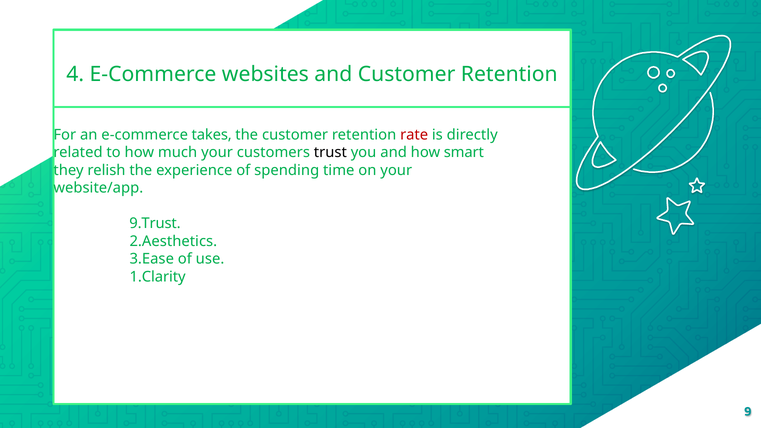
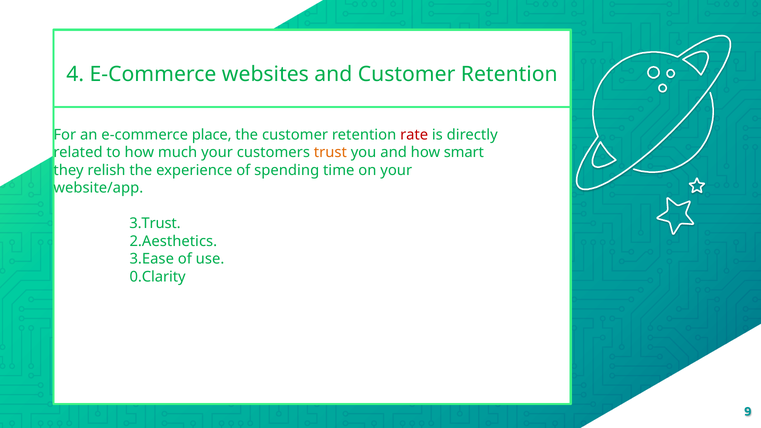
takes: takes -> place
trust colour: black -> orange
9.Trust: 9.Trust -> 3.Trust
1.Clarity: 1.Clarity -> 0.Clarity
